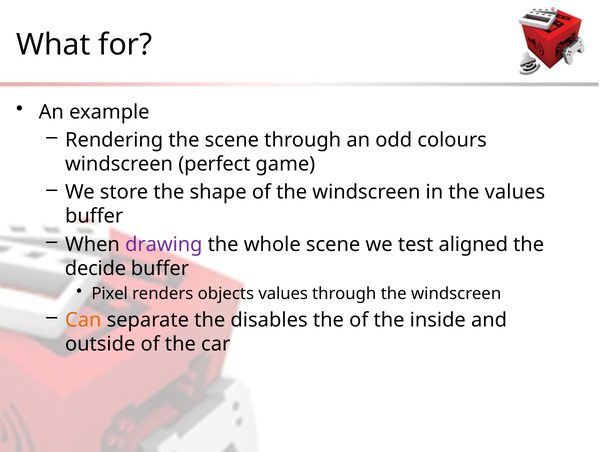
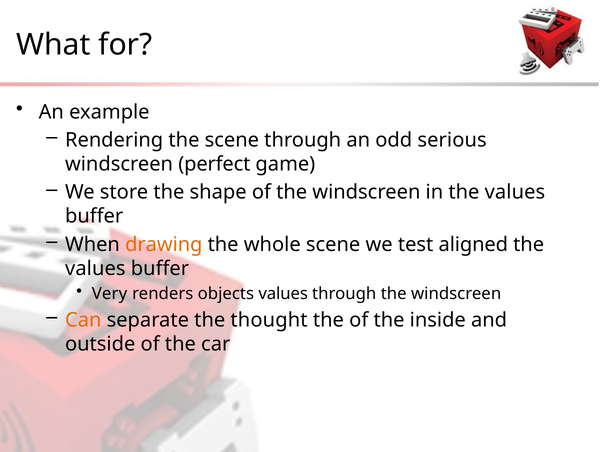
colours: colours -> serious
drawing colour: purple -> orange
decide at (95, 269): decide -> values
Pixel: Pixel -> Very
disables: disables -> thought
